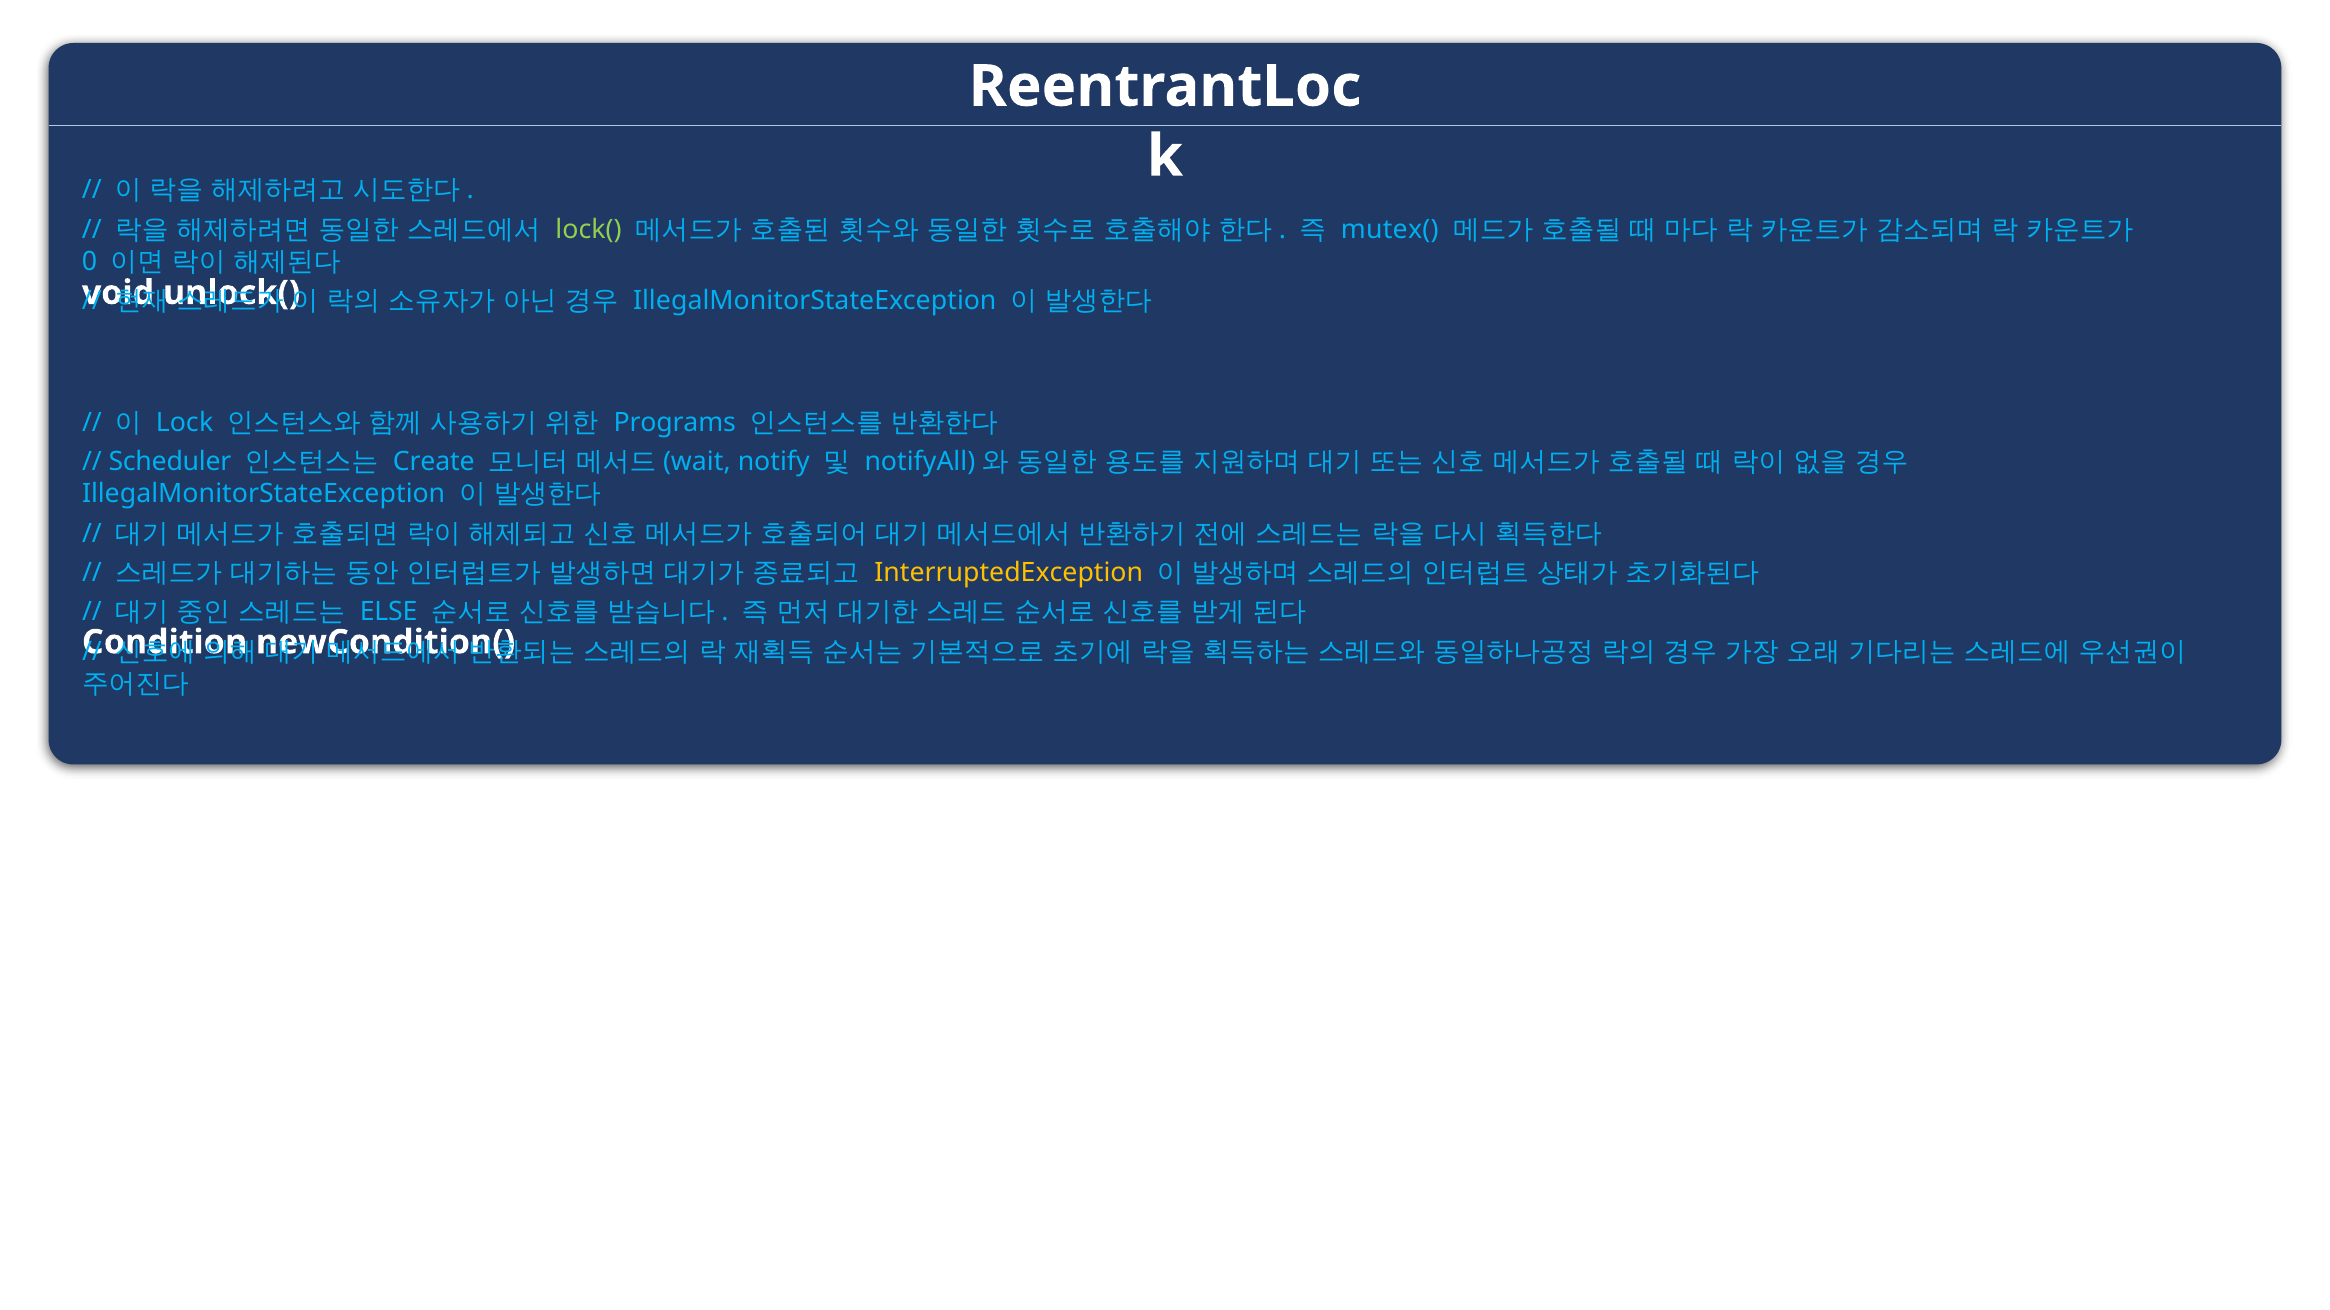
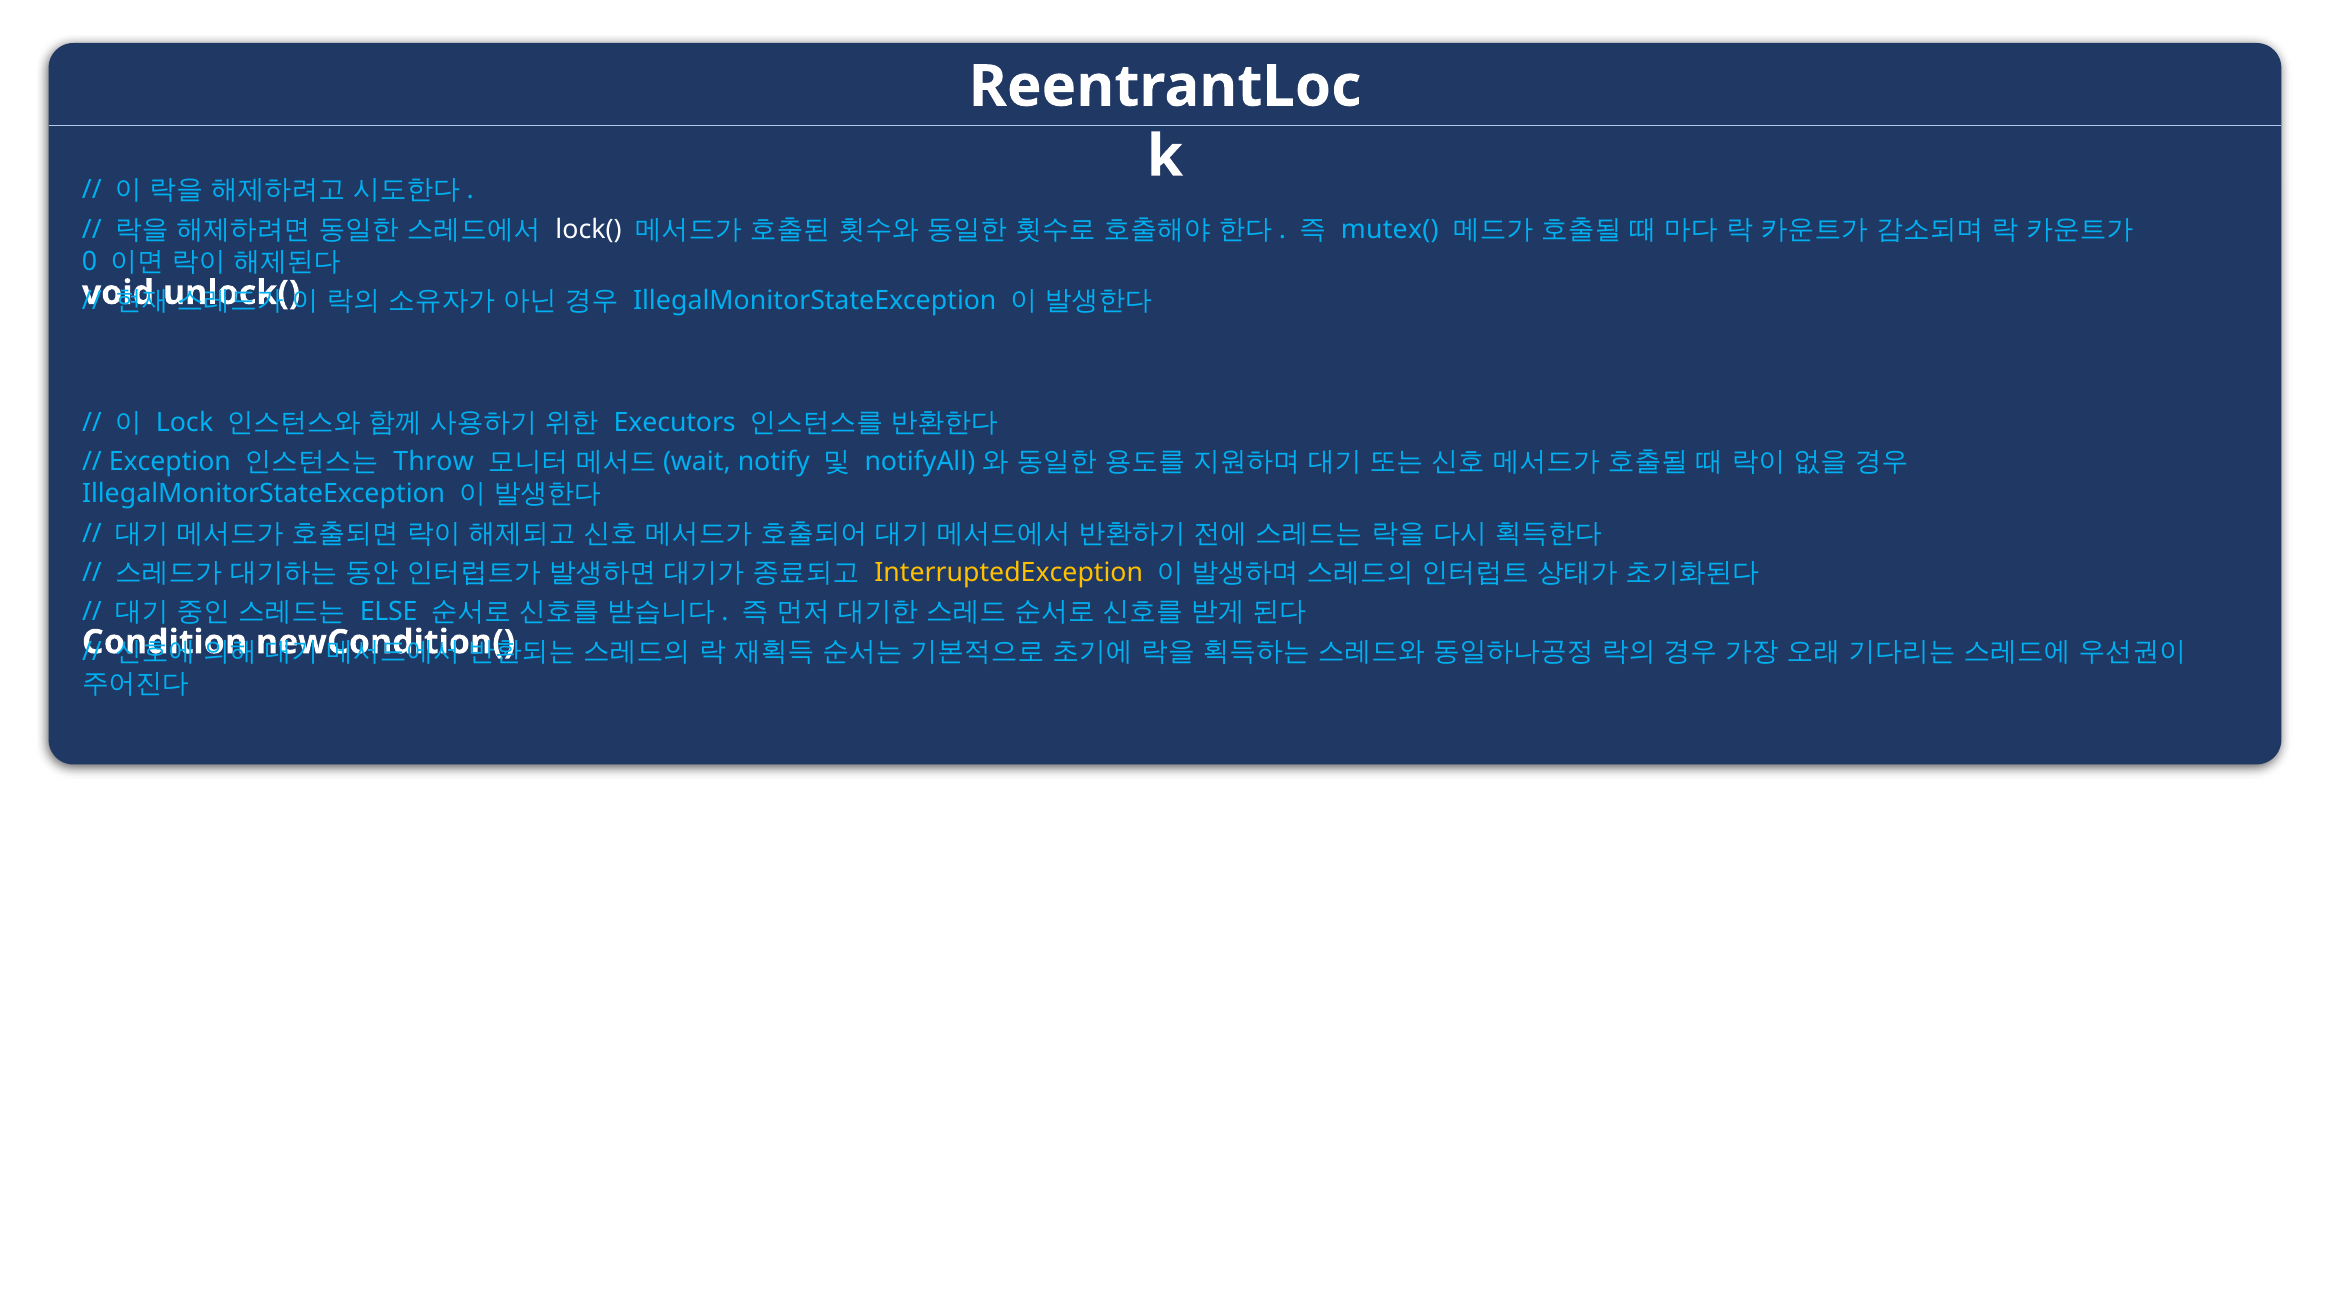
lock( colour: light green -> white
Programs: Programs -> Executors
Scheduler: Scheduler -> Exception
Create: Create -> Throw
